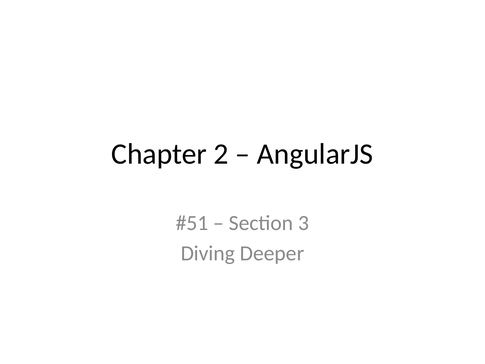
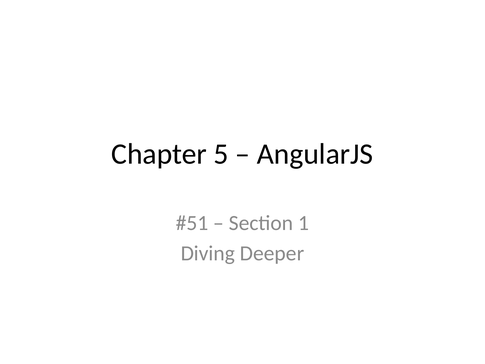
2: 2 -> 5
3: 3 -> 1
